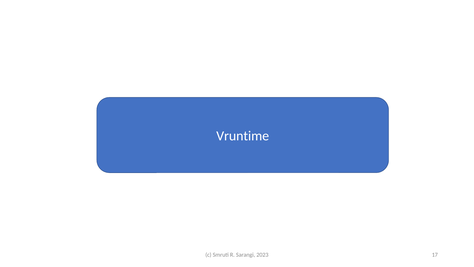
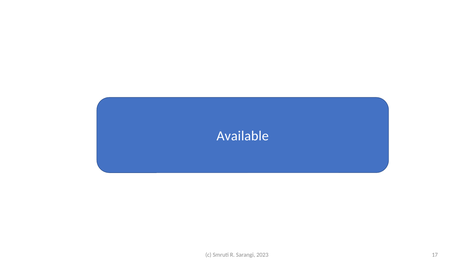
Vruntime: Vruntime -> Available
